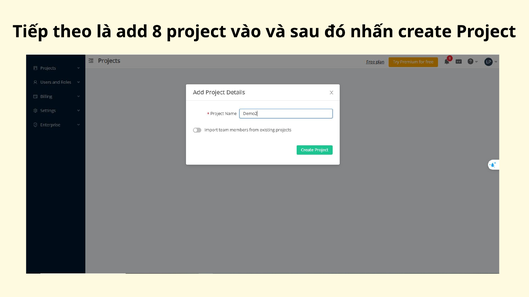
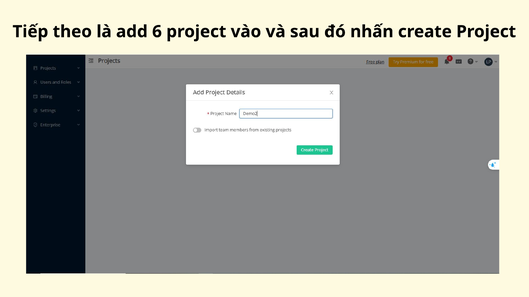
8: 8 -> 6
